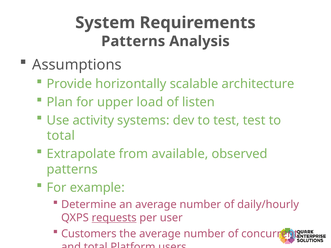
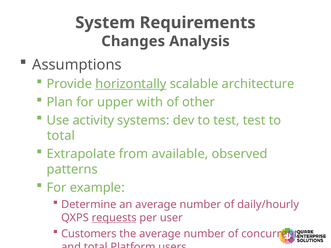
Patterns at (133, 41): Patterns -> Changes
horizontally underline: none -> present
upper load: load -> with
listen: listen -> other
